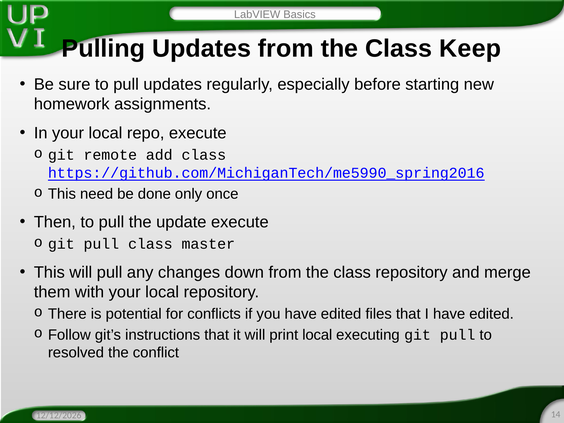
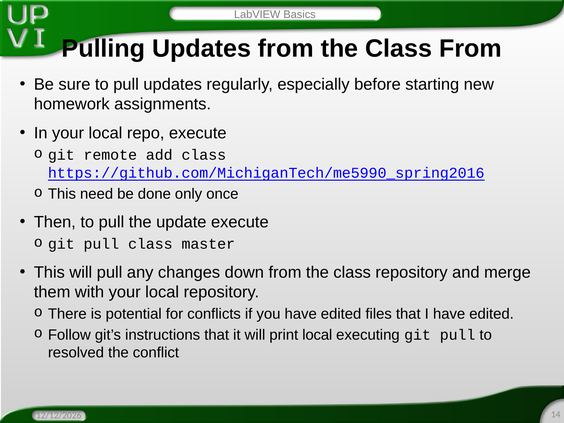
Class Keep: Keep -> From
